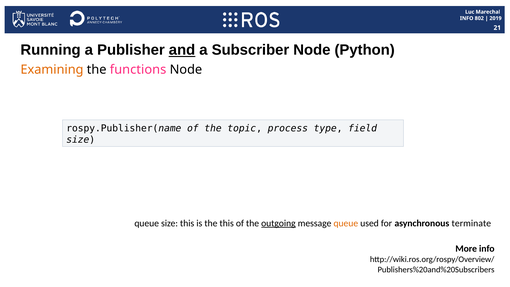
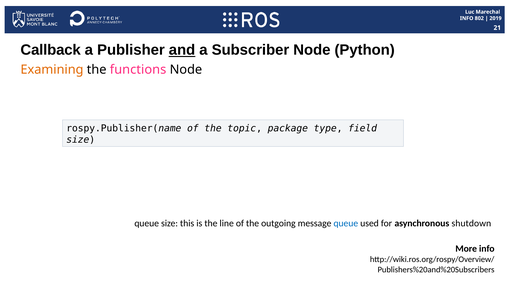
Running: Running -> Callback
process: process -> package
the this: this -> line
outgoing underline: present -> none
queue at (346, 223) colour: orange -> blue
terminate: terminate -> shutdown
